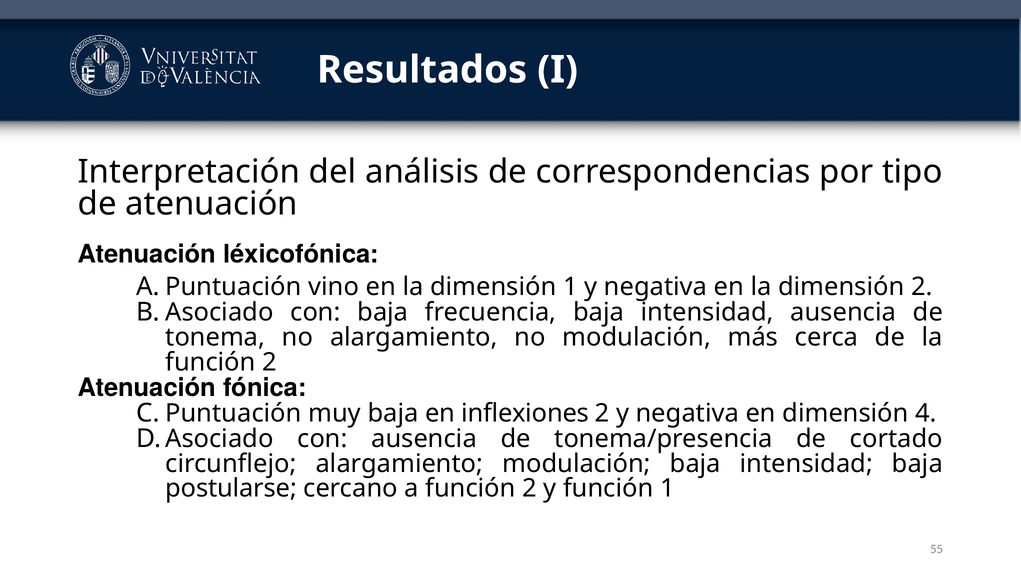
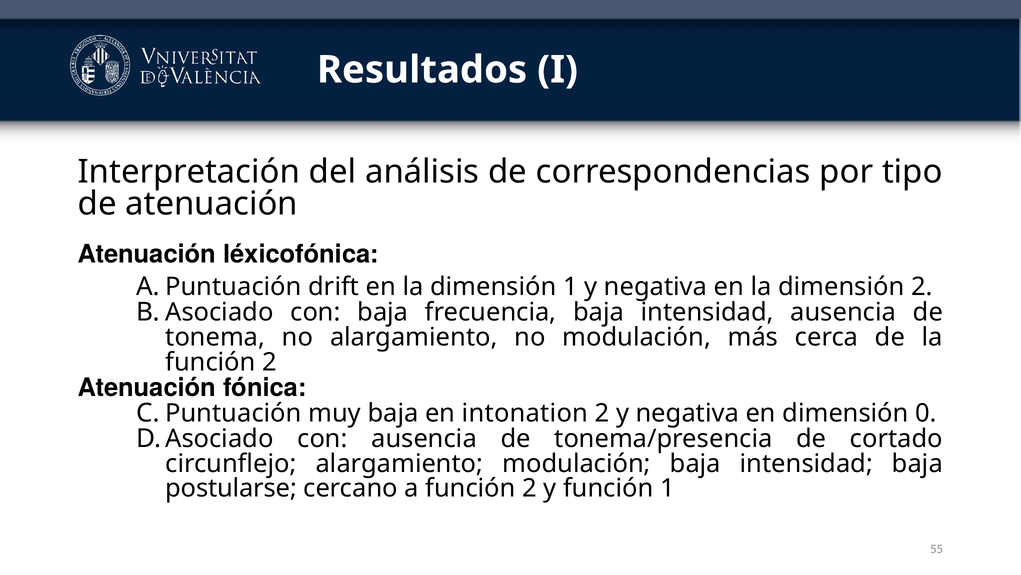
vino: vino -> drift
inflexiones: inflexiones -> intonation
4: 4 -> 0
